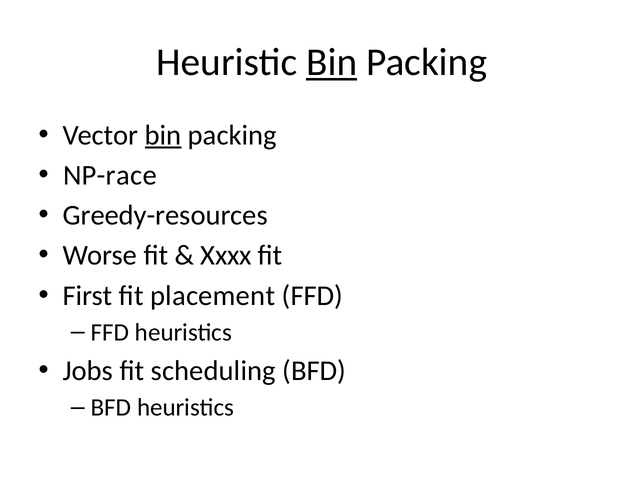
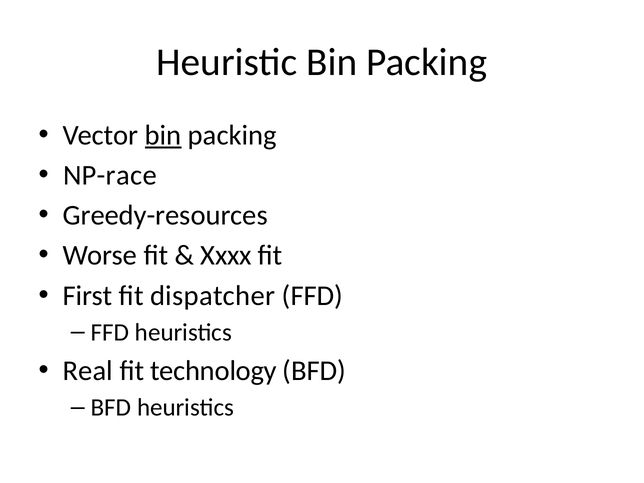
Bin at (332, 62) underline: present -> none
placement: placement -> dispatcher
Jobs: Jobs -> Real
scheduling: scheduling -> technology
